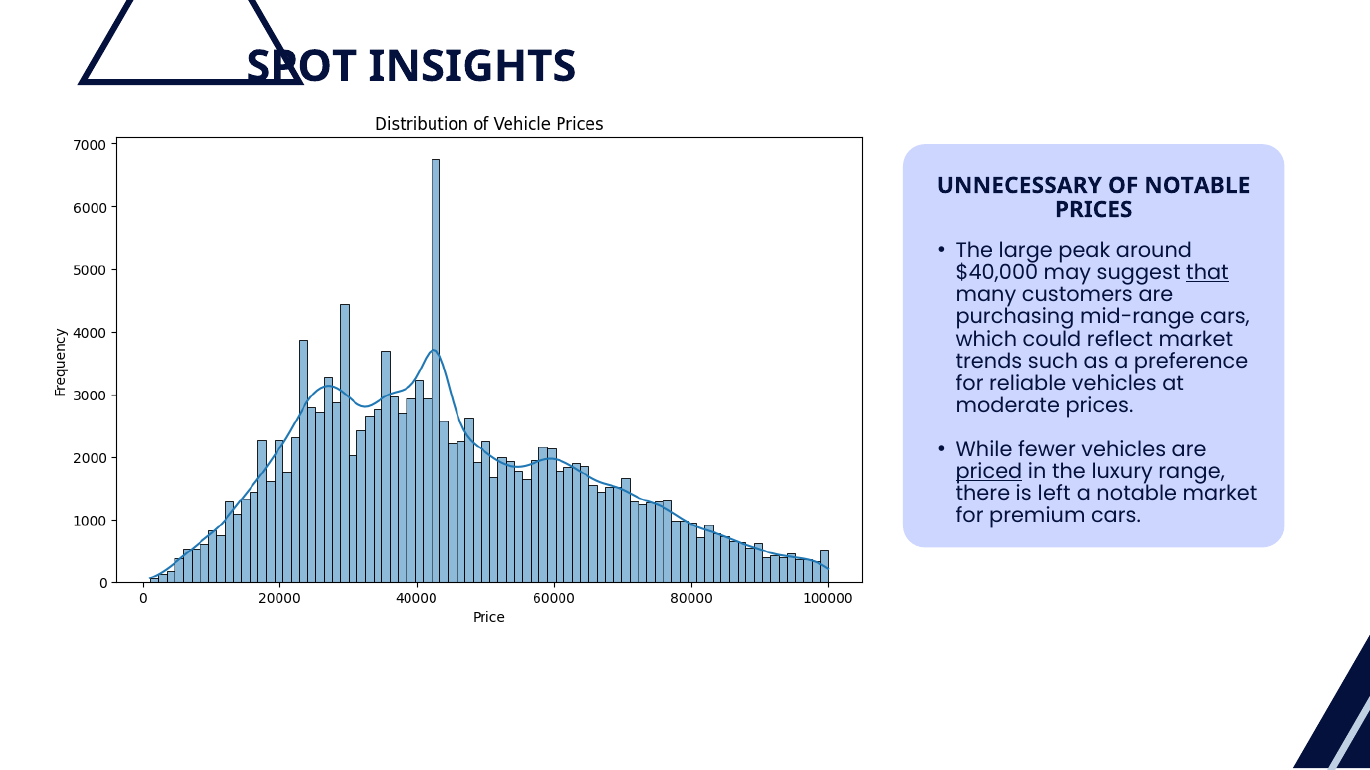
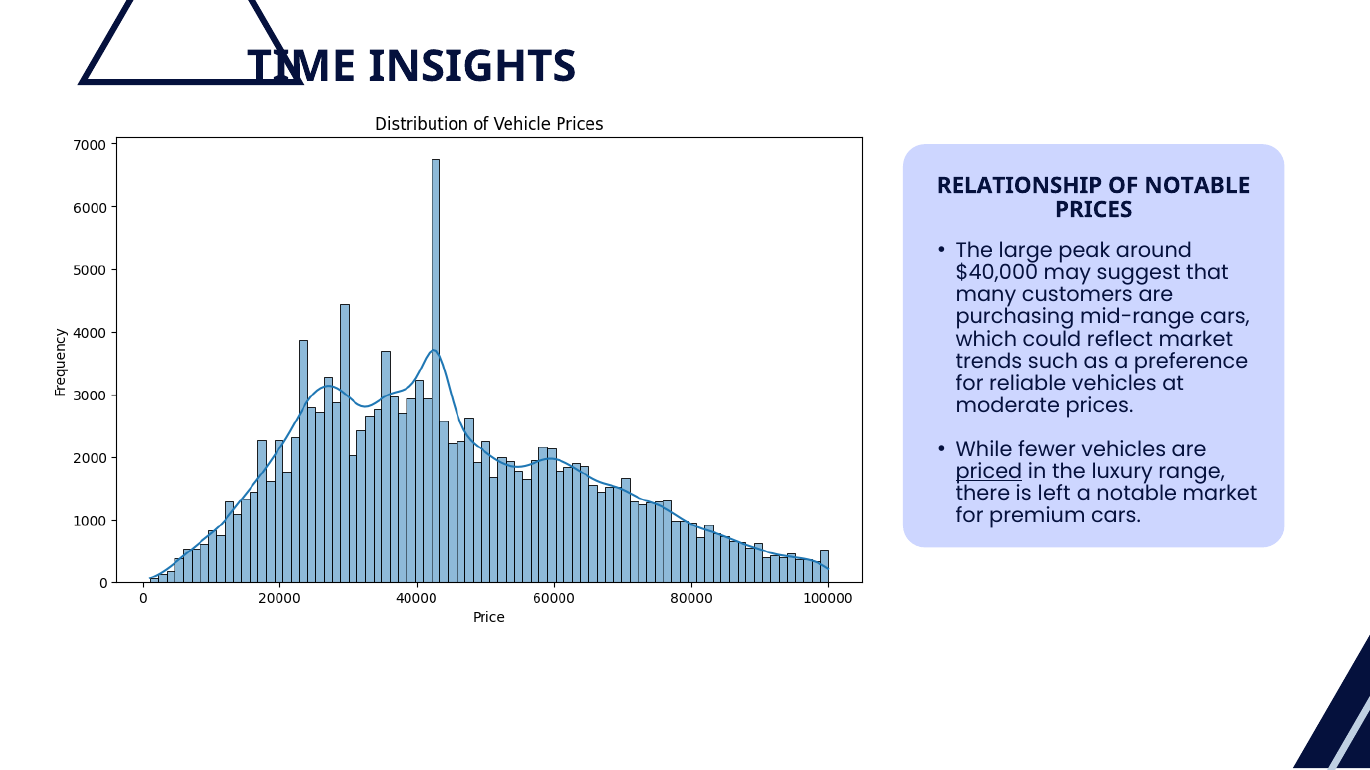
SPOT: SPOT -> TIME
UNNECESSARY: UNNECESSARY -> RELATIONSHIP
that underline: present -> none
